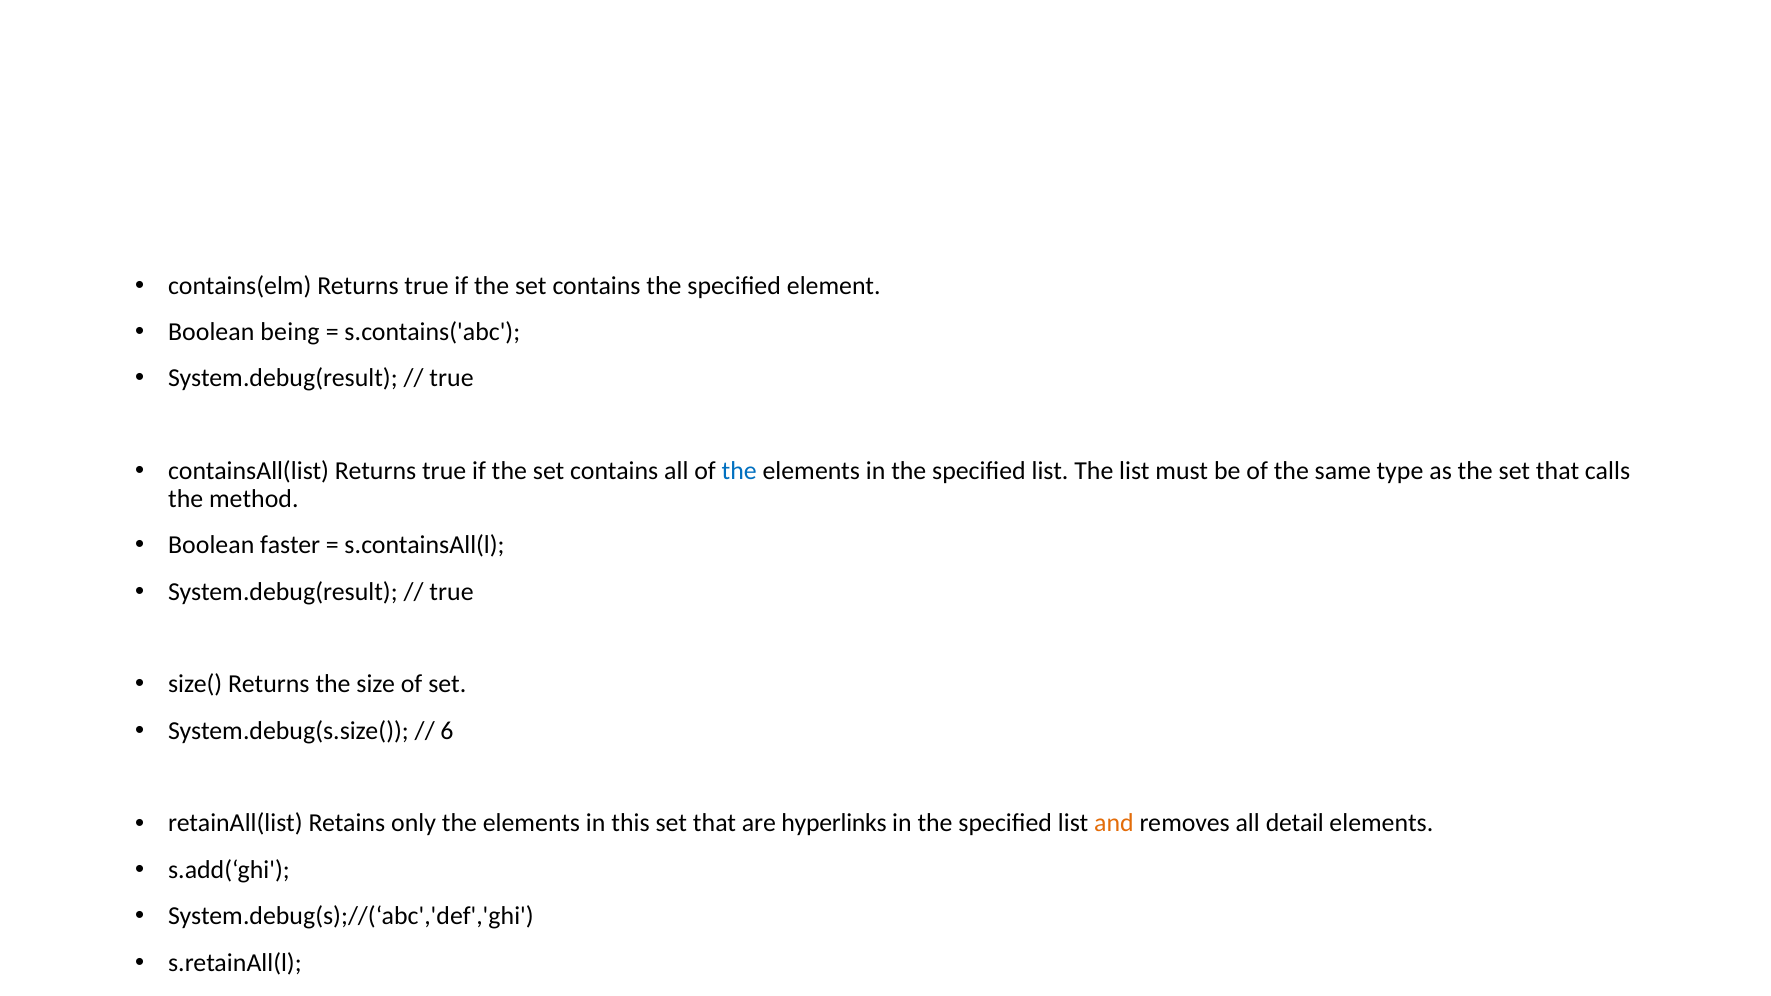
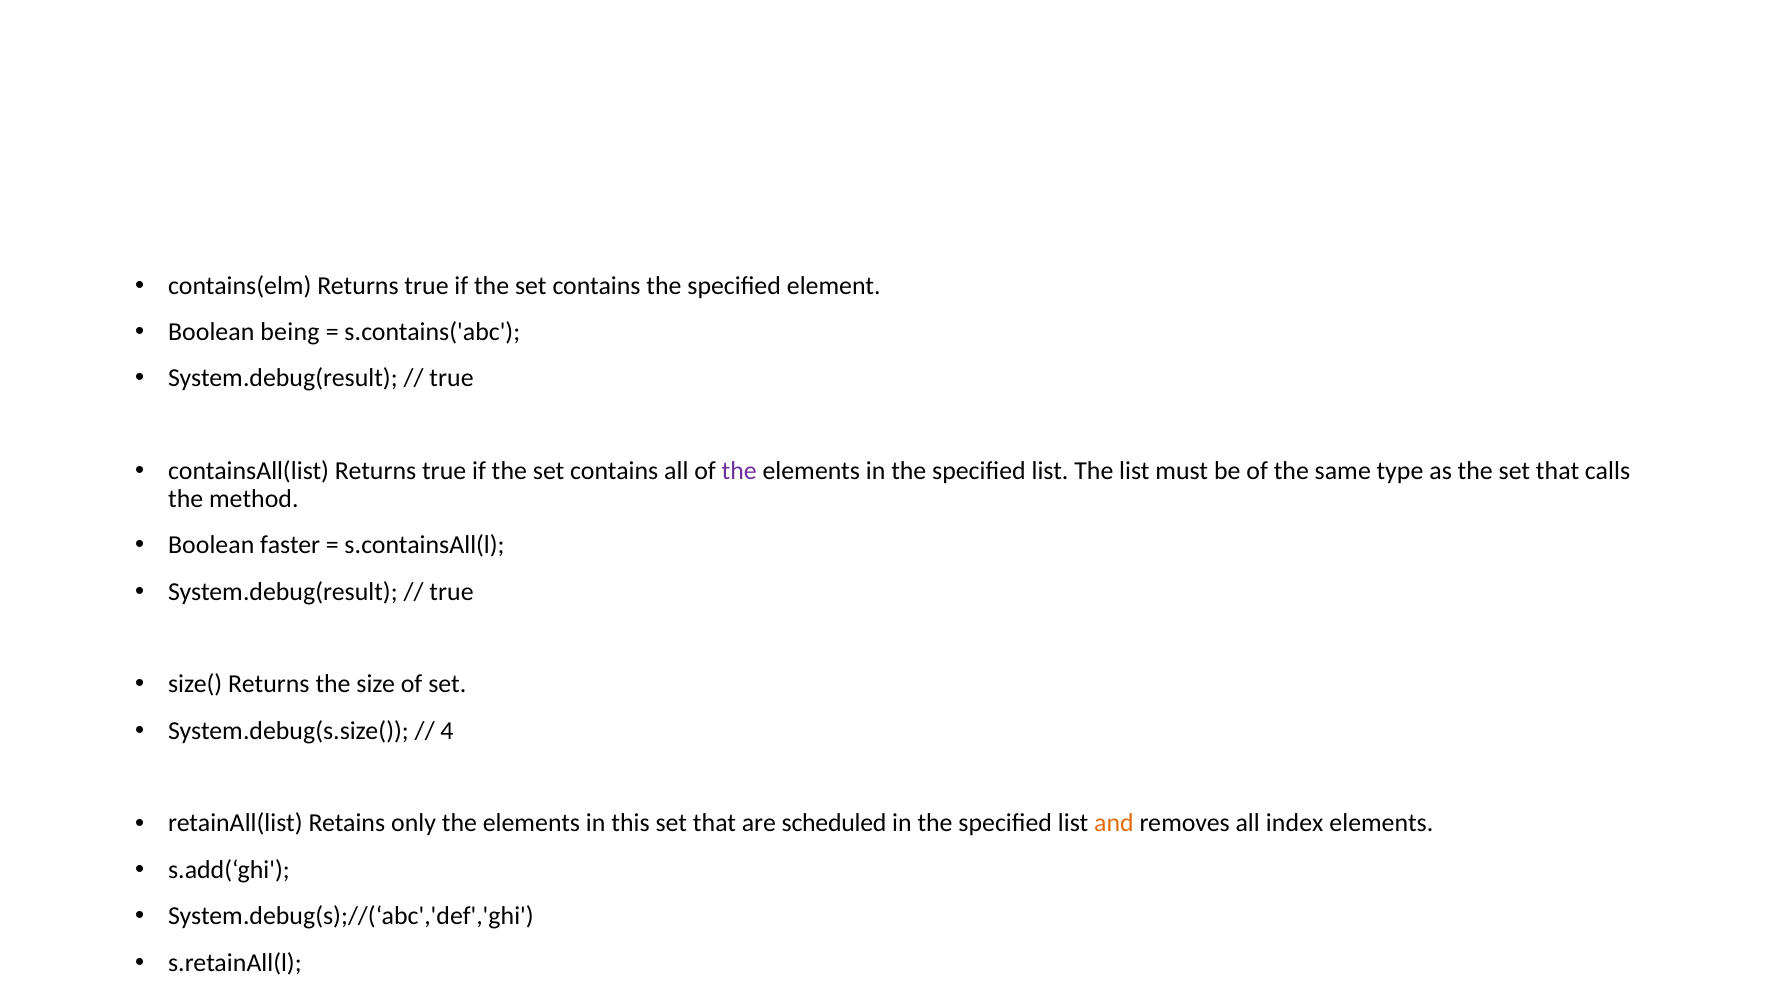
the at (739, 471) colour: blue -> purple
6: 6 -> 4
hyperlinks: hyperlinks -> scheduled
detail: detail -> index
